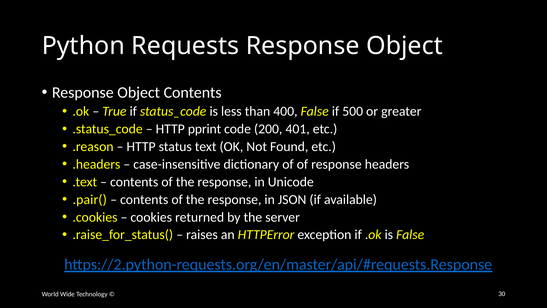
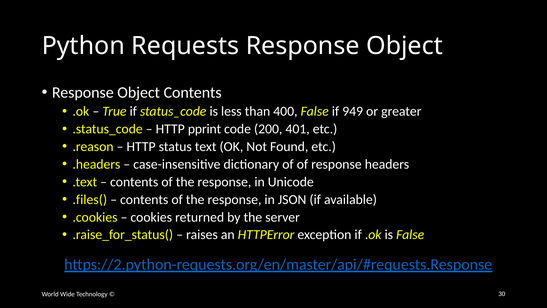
500: 500 -> 949
.pair(: .pair( -> .files(
